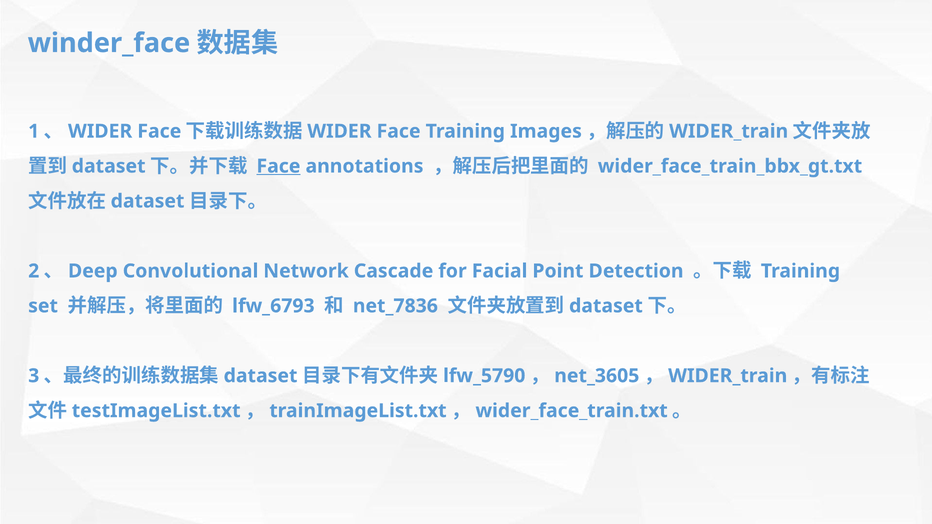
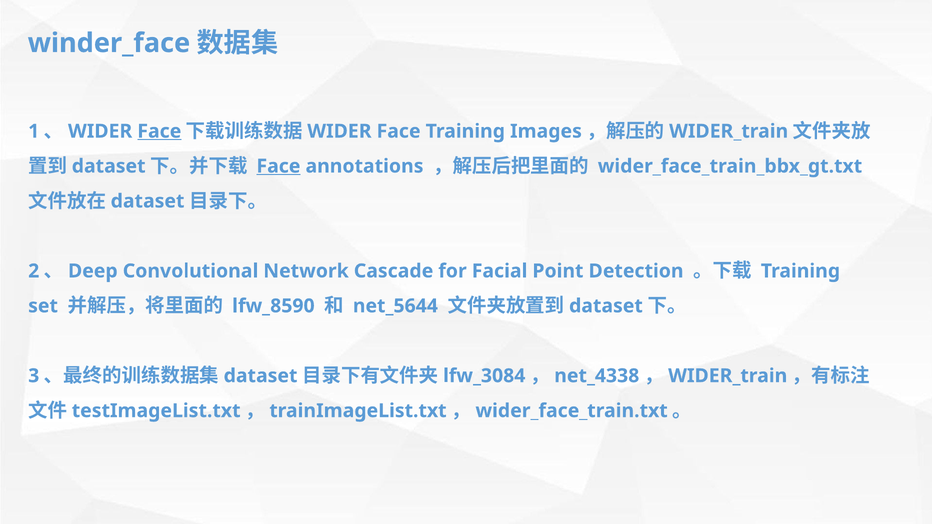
Face at (159, 131) underline: none -> present
lfw_6793: lfw_6793 -> lfw_8590
net_7836: net_7836 -> net_5644
lfw_5790: lfw_5790 -> lfw_3084
net_3605: net_3605 -> net_4338
